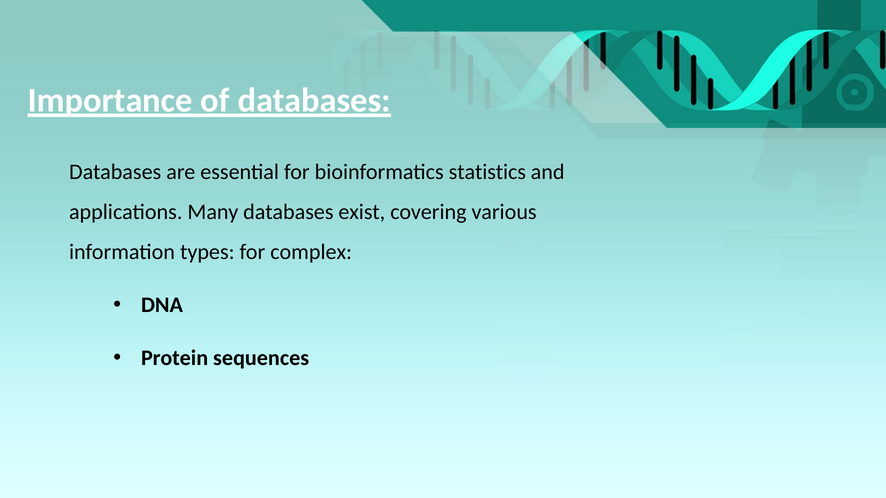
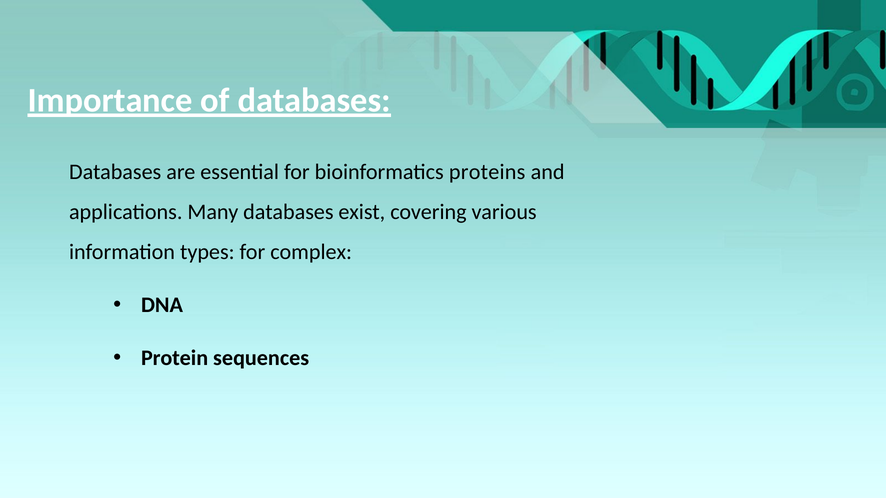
statistics: statistics -> proteins
